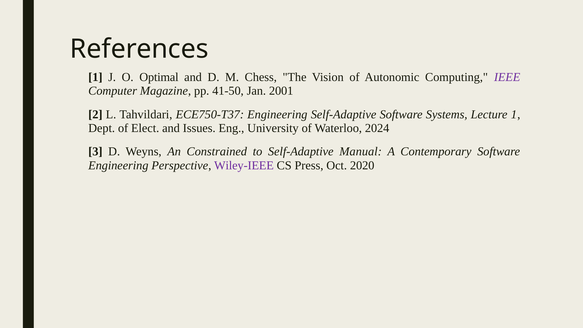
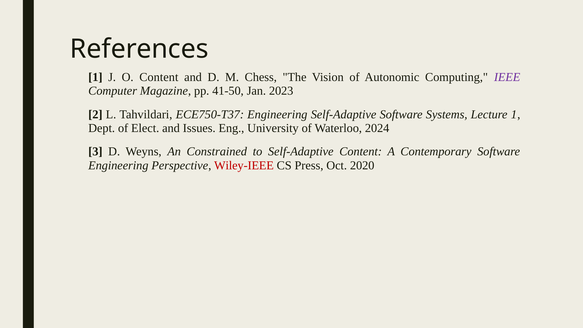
O Optimal: Optimal -> Content
2001: 2001 -> 2023
Self-Adaptive Manual: Manual -> Content
Wiley-IEEE colour: purple -> red
